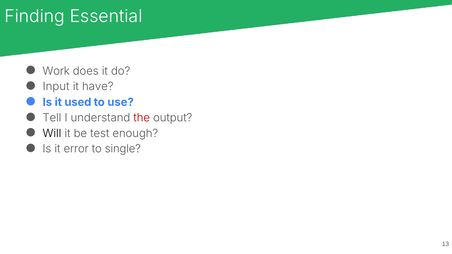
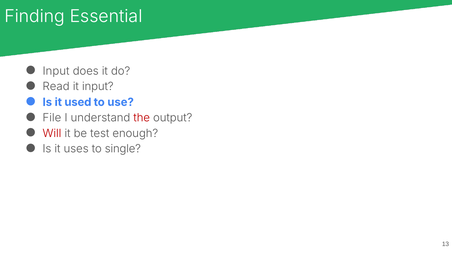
Work at (56, 71): Work -> Input
Input: Input -> Read
it have: have -> input
Tell: Tell -> File
Will colour: black -> red
error: error -> uses
